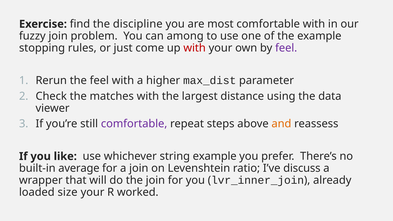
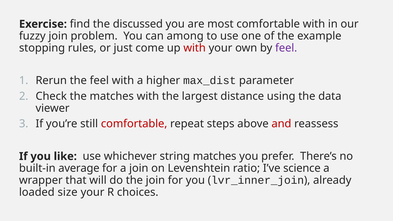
discipline: discipline -> discussed
comfortable at (134, 124) colour: purple -> red
and colour: orange -> red
string example: example -> matches
discuss: discuss -> science
worked: worked -> choices
